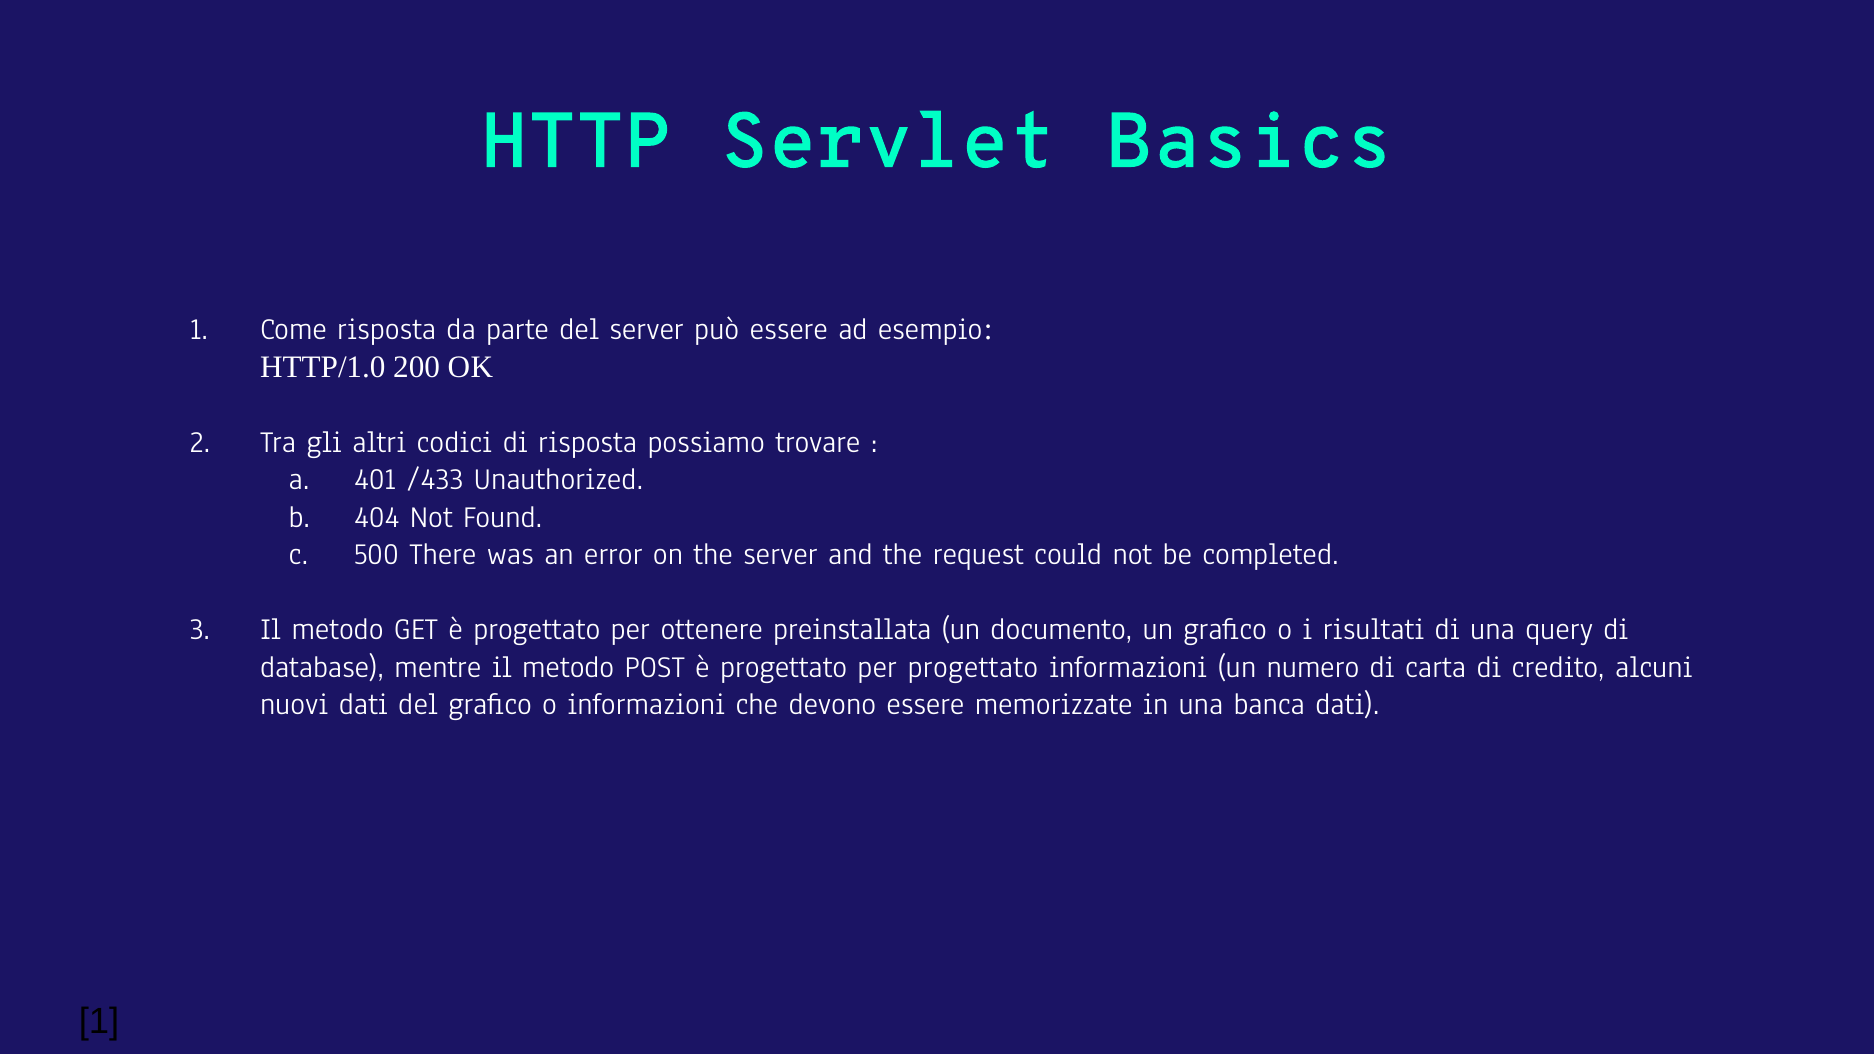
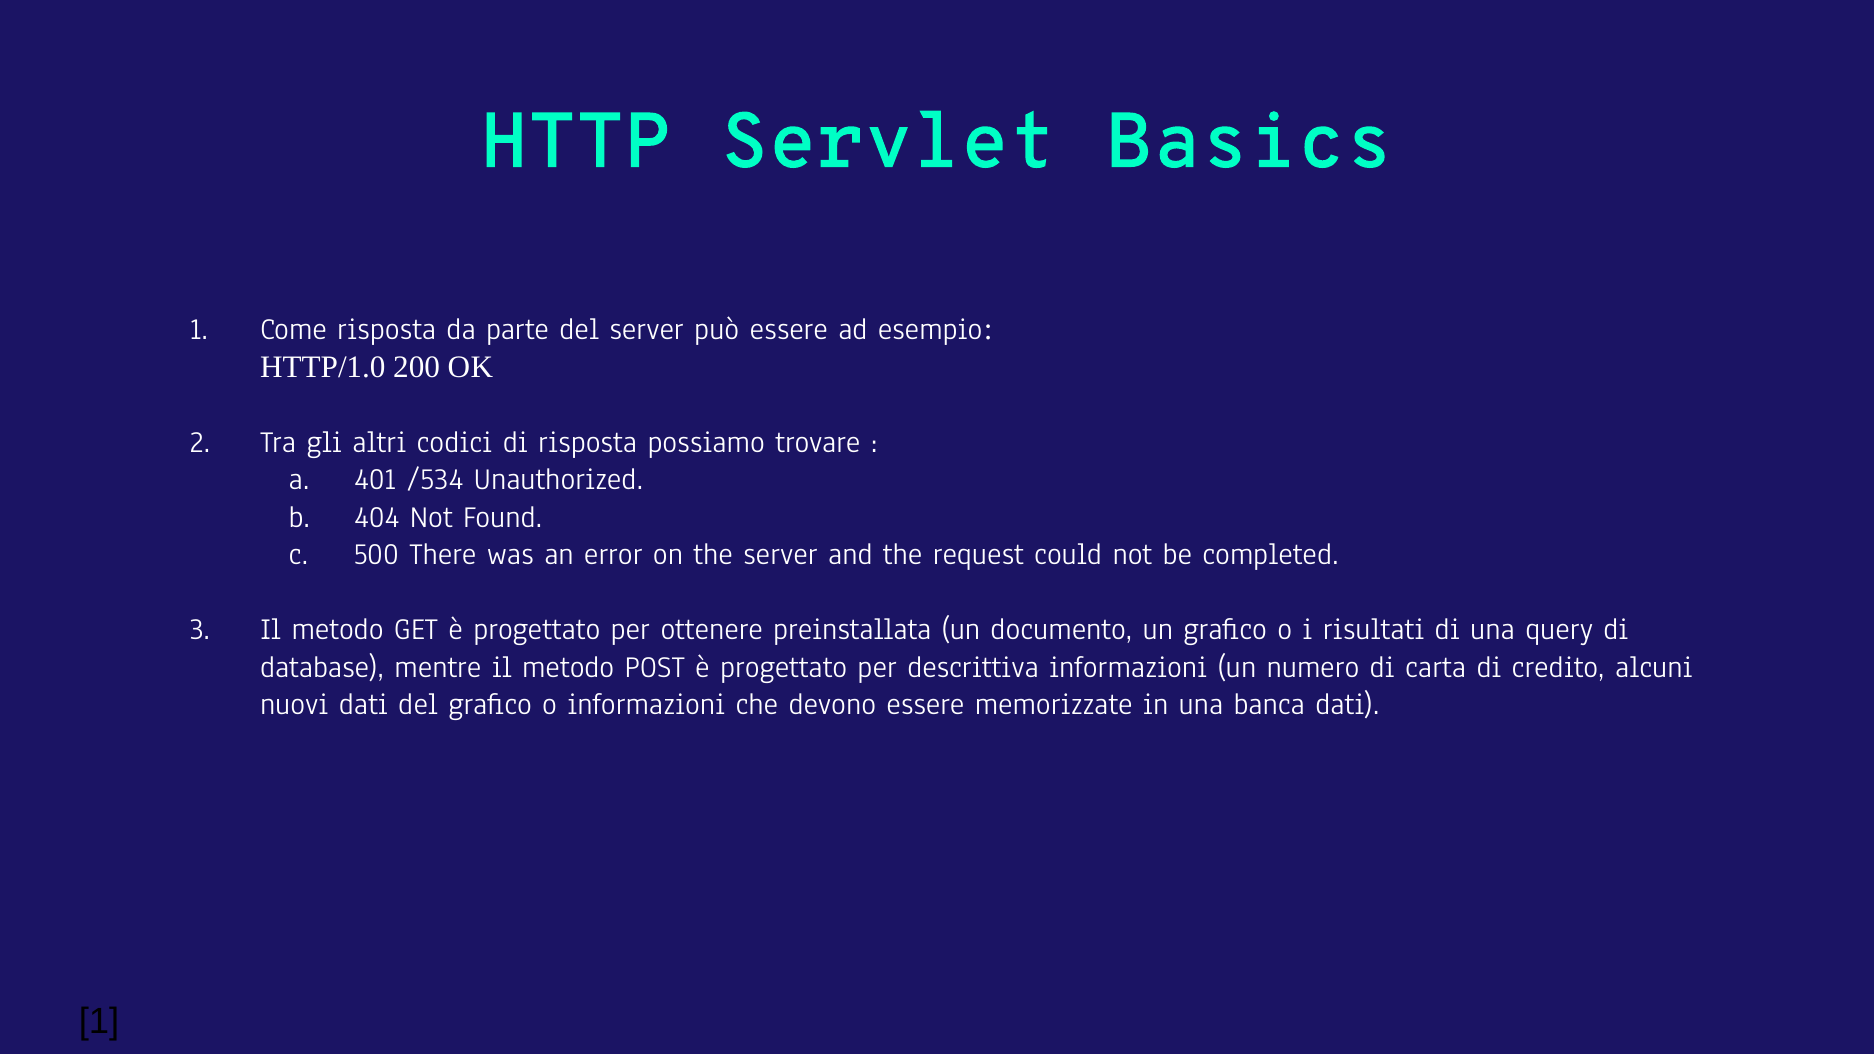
/433: /433 -> /534
per progettato: progettato -> descrittiva
